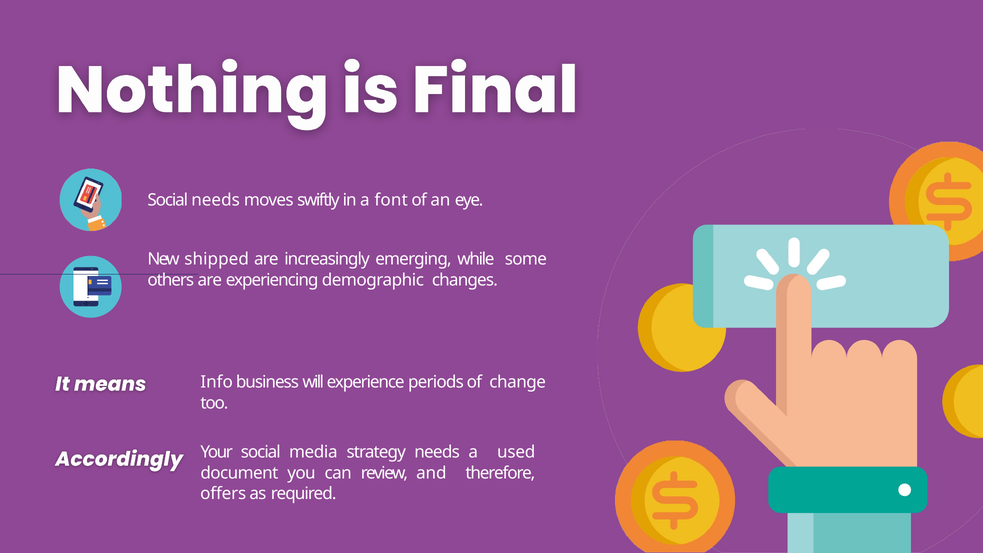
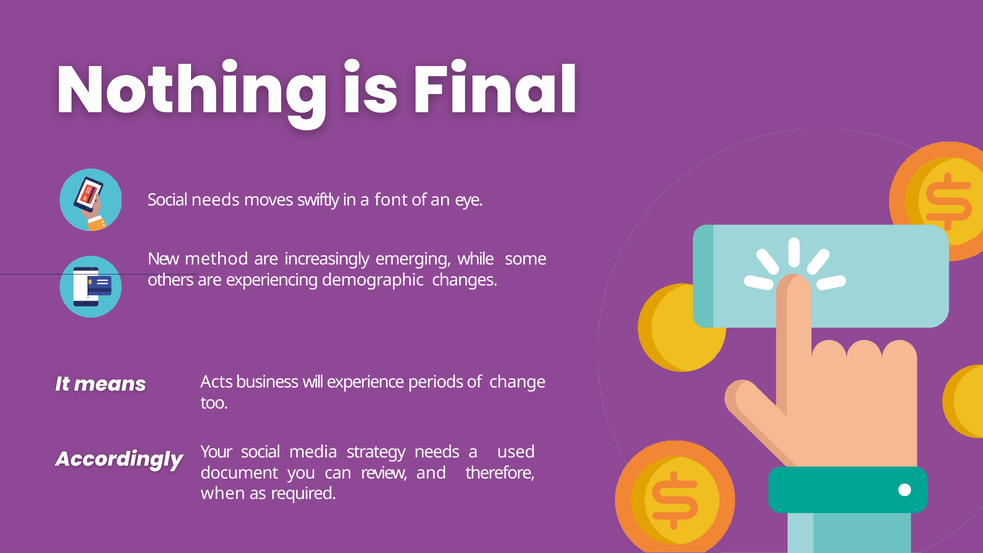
shipped: shipped -> method
Info: Info -> Acts
offers: offers -> when
